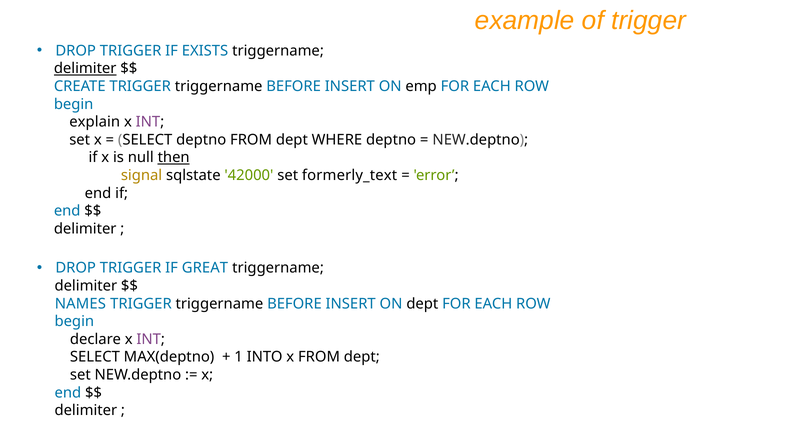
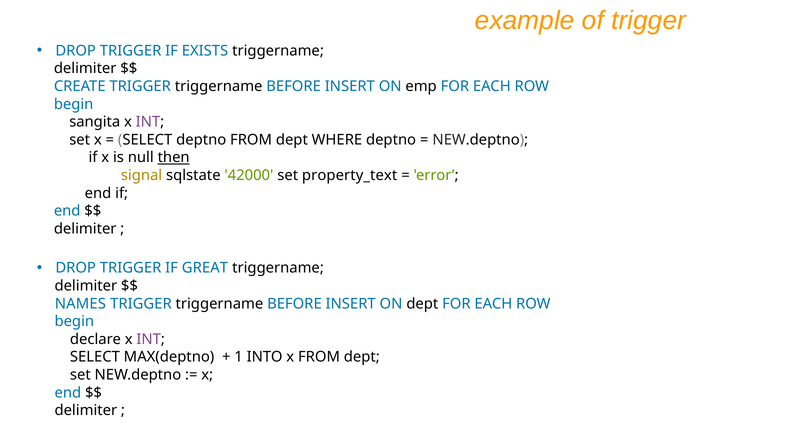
delimiter at (85, 69) underline: present -> none
explain: explain -> sangita
formerly_text: formerly_text -> property_text
